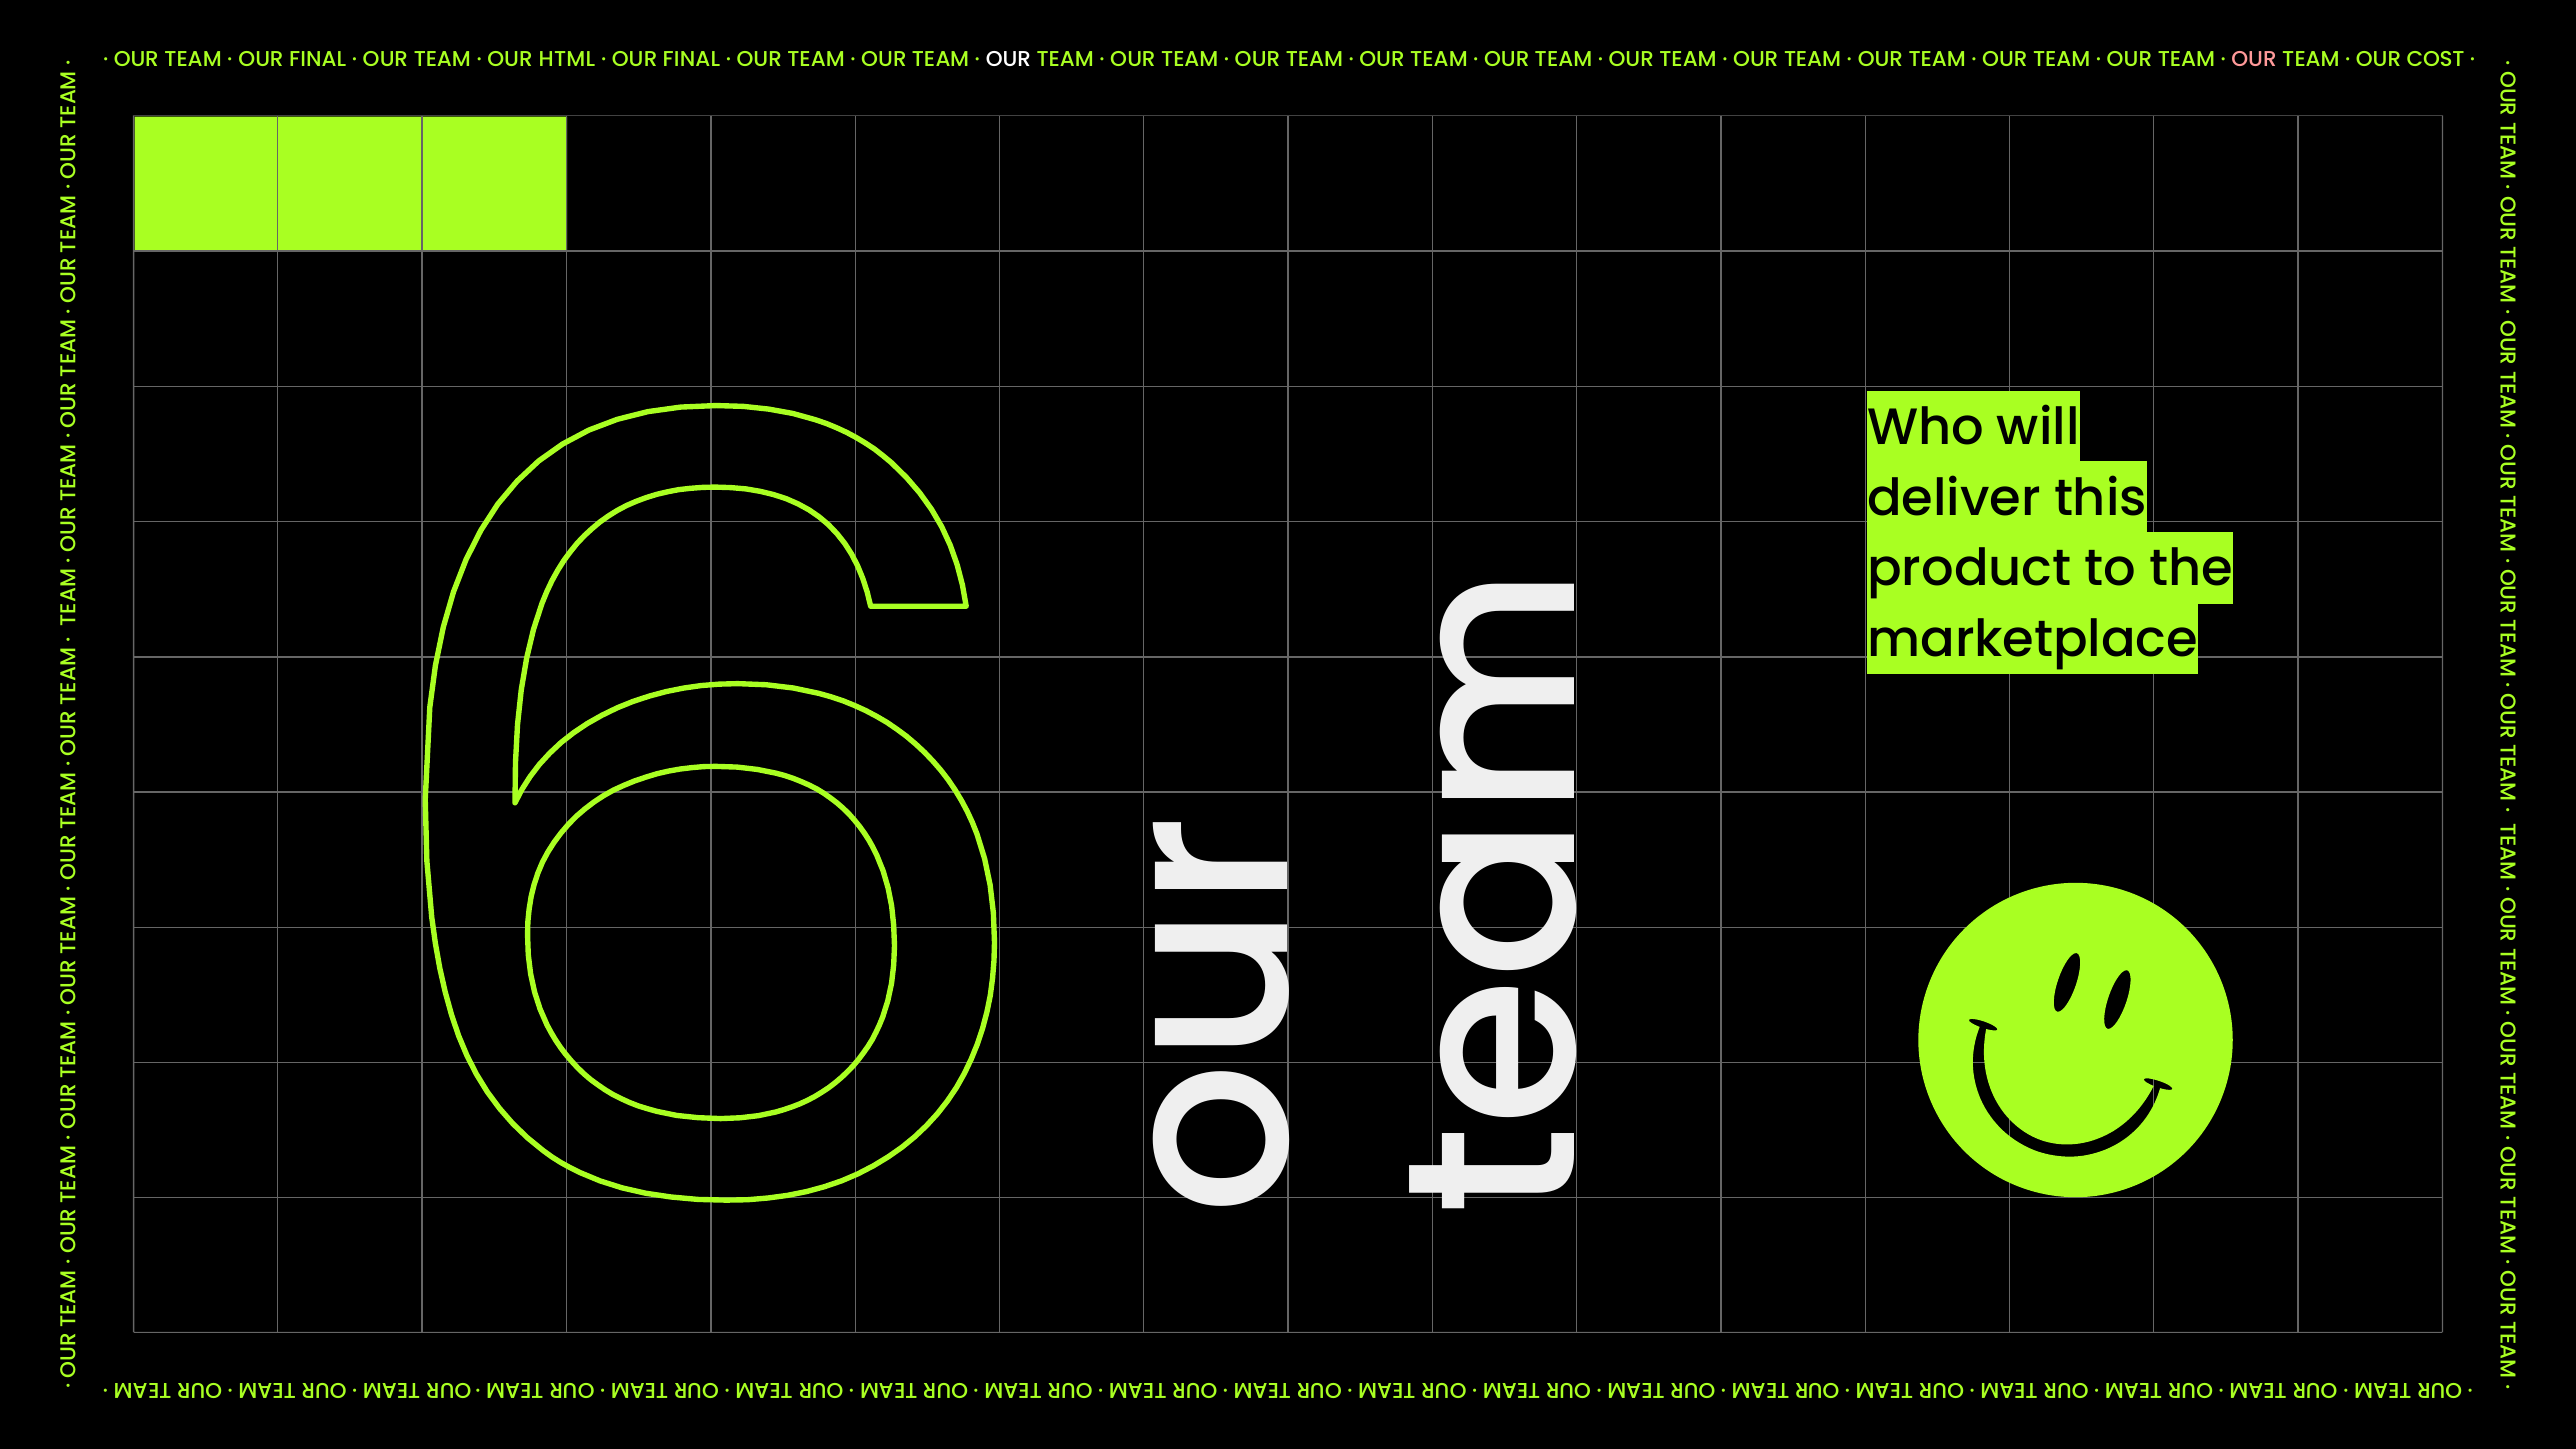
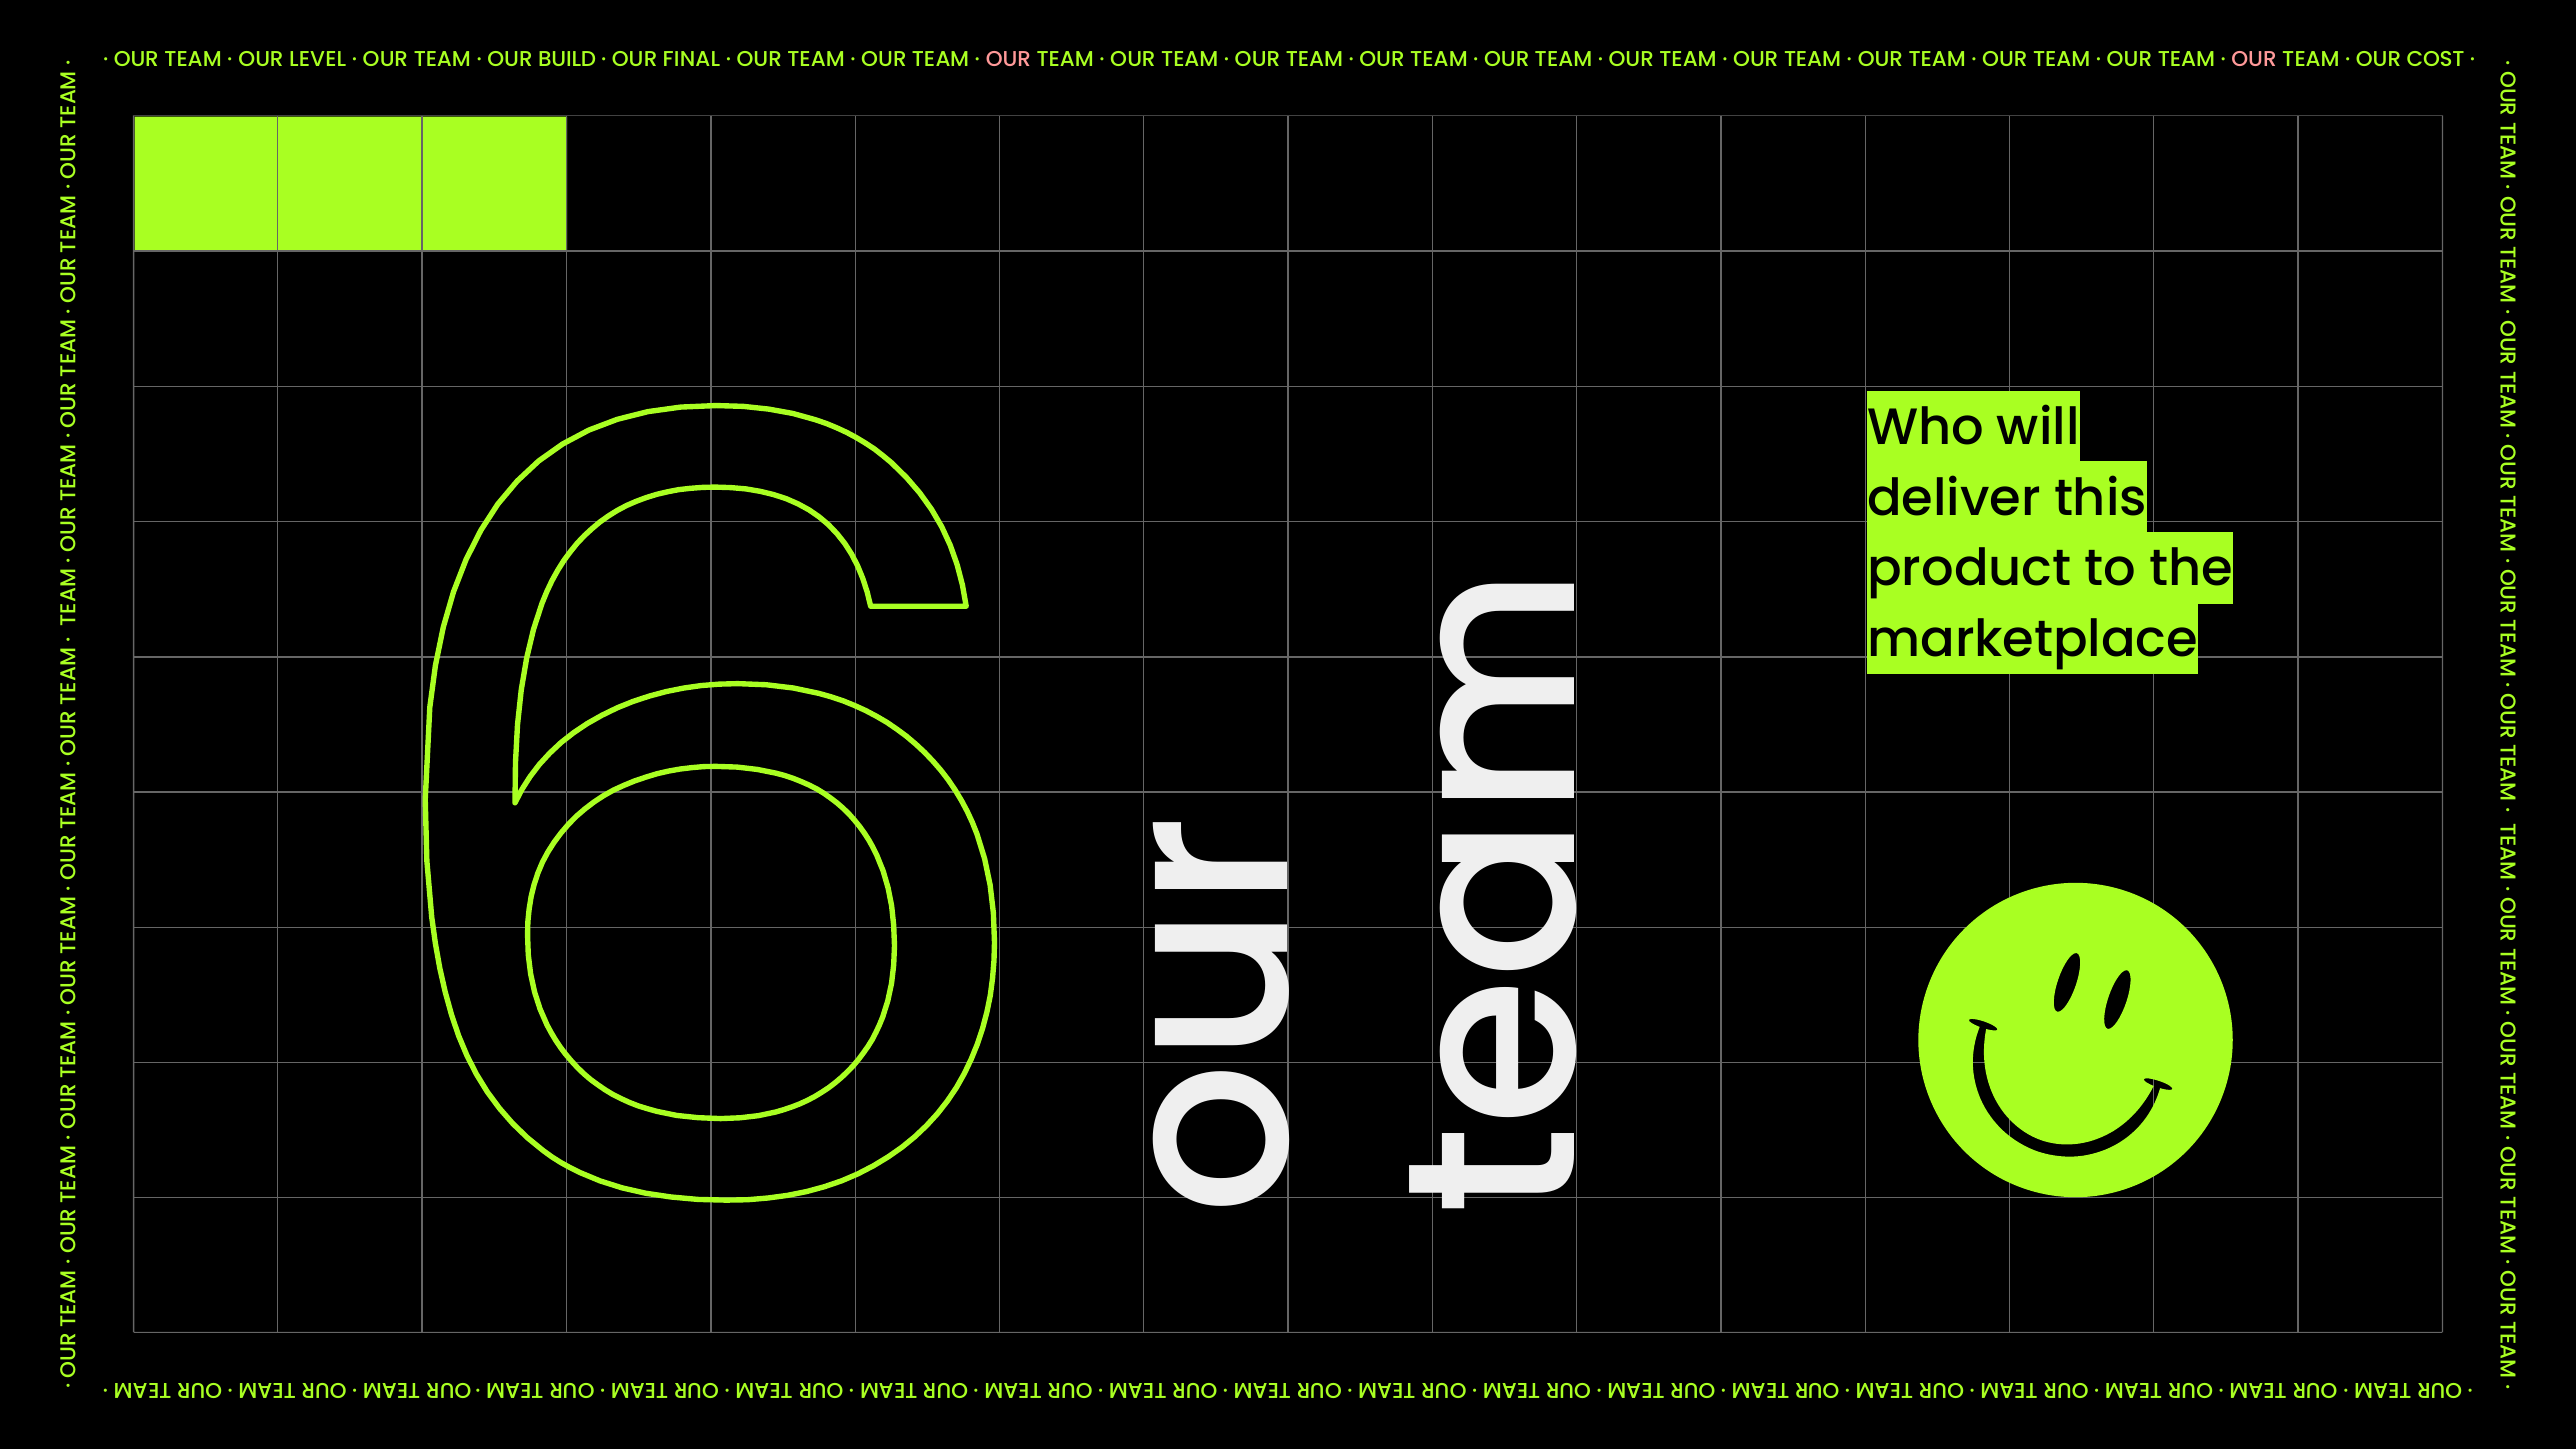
FINAL at (318, 59): FINAL -> LEVEL
HTML: HTML -> BUILD
OUR at (1008, 59) colour: white -> pink
